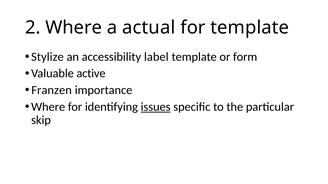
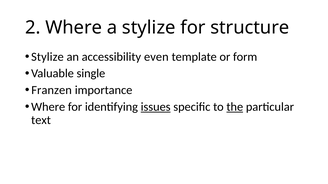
a actual: actual -> stylize
for template: template -> structure
label: label -> even
active: active -> single
the underline: none -> present
skip: skip -> text
